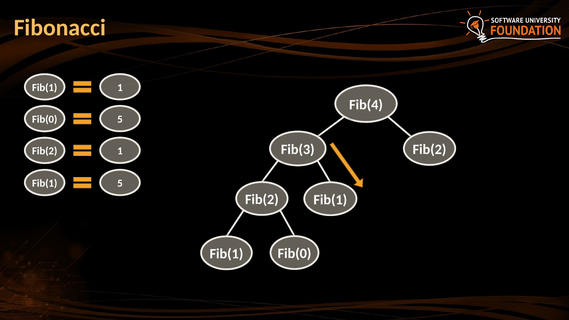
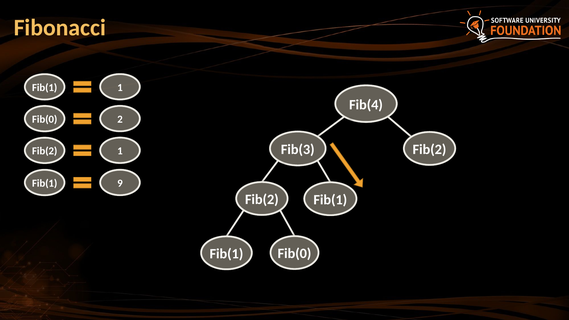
Fib(0 5: 5 -> 2
Fib(1 5: 5 -> 9
